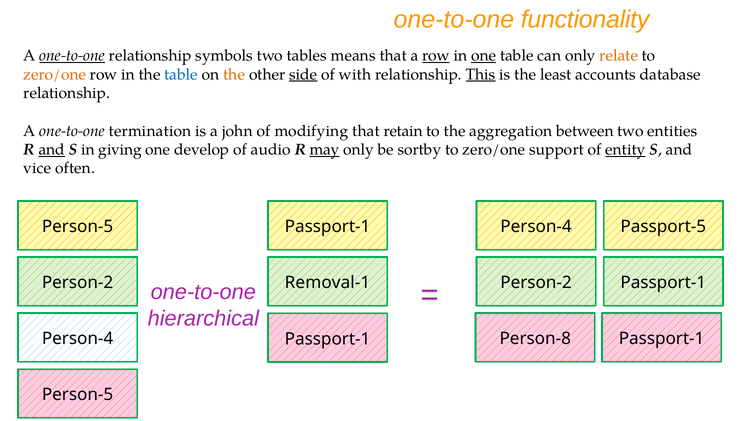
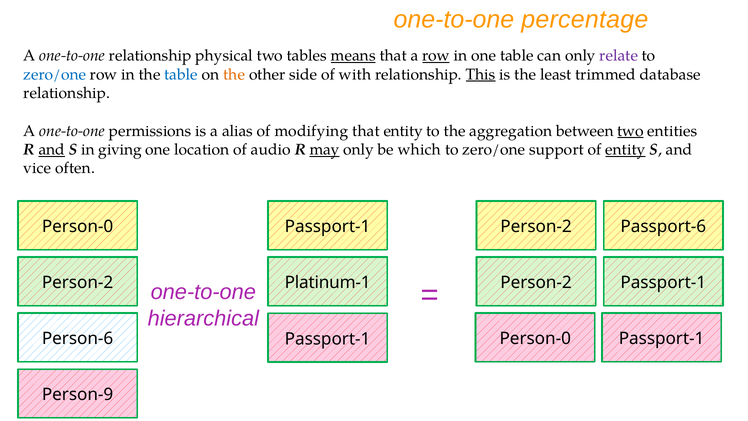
functionality: functionality -> percentage
one-to-one at (72, 56) underline: present -> none
symbols: symbols -> physical
means underline: none -> present
one at (484, 56) underline: present -> none
relate colour: orange -> purple
zero/one at (55, 74) colour: orange -> blue
side underline: present -> none
accounts: accounts -> trimmed
termination: termination -> permissions
john: john -> alias
that retain: retain -> entity
two at (631, 131) underline: none -> present
develop: develop -> location
sortby: sortby -> which
Person-5 at (78, 226): Person-5 -> Person-0
Person-4 at (536, 226): Person-4 -> Person-2
Passport-5: Passport-5 -> Passport-6
Removal-1: Removal-1 -> Platinum-1
Person-4 at (78, 338): Person-4 -> Person-6
Passport-1 Person-8: Person-8 -> Person-0
Person-5 at (78, 394): Person-5 -> Person-9
